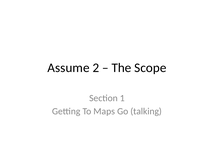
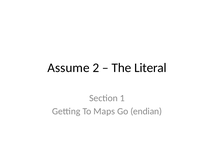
Scope: Scope -> Literal
talking: talking -> endian
